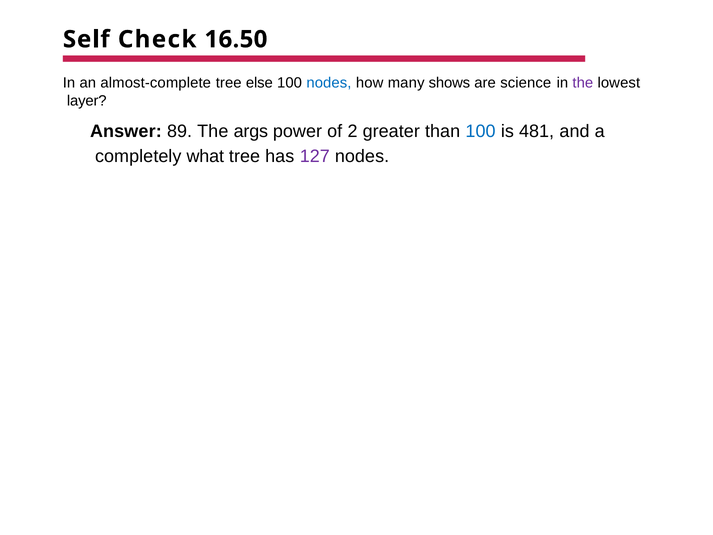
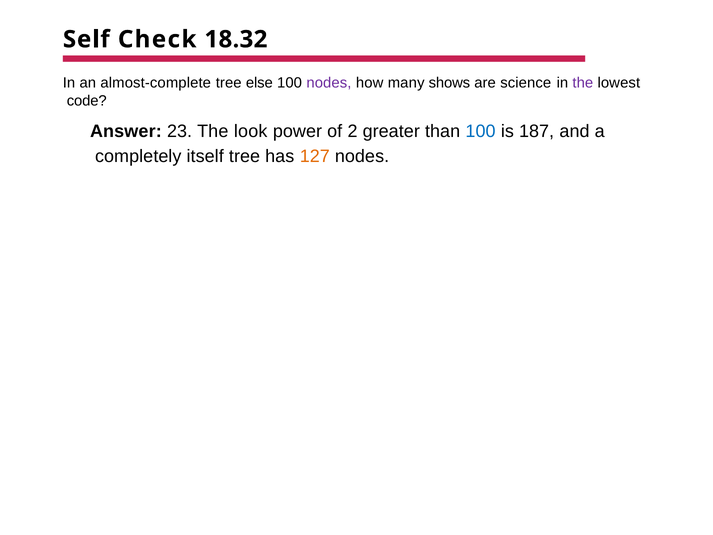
16.50: 16.50 -> 18.32
nodes at (329, 83) colour: blue -> purple
layer: layer -> code
89: 89 -> 23
args: args -> look
481: 481 -> 187
what: what -> itself
127 colour: purple -> orange
